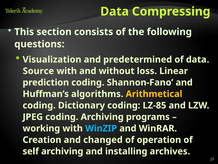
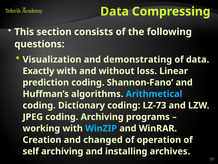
predetermined: predetermined -> demonstrating
Source: Source -> Exactly
Arithmetical colour: yellow -> light blue
LZ-85: LZ-85 -> LZ-73
